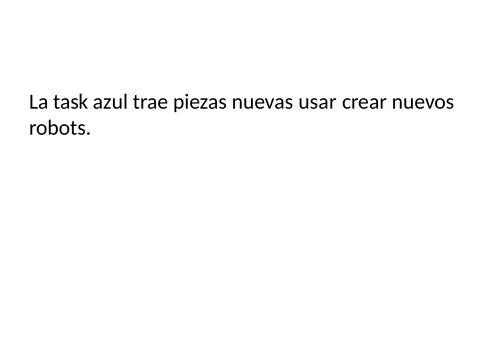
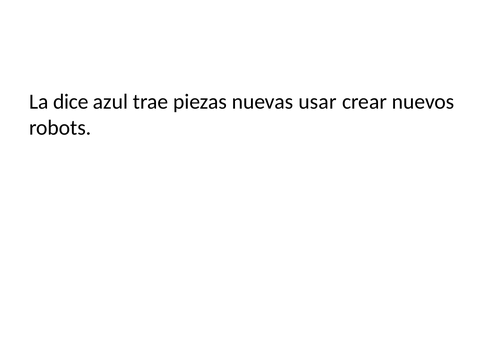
task: task -> dice
